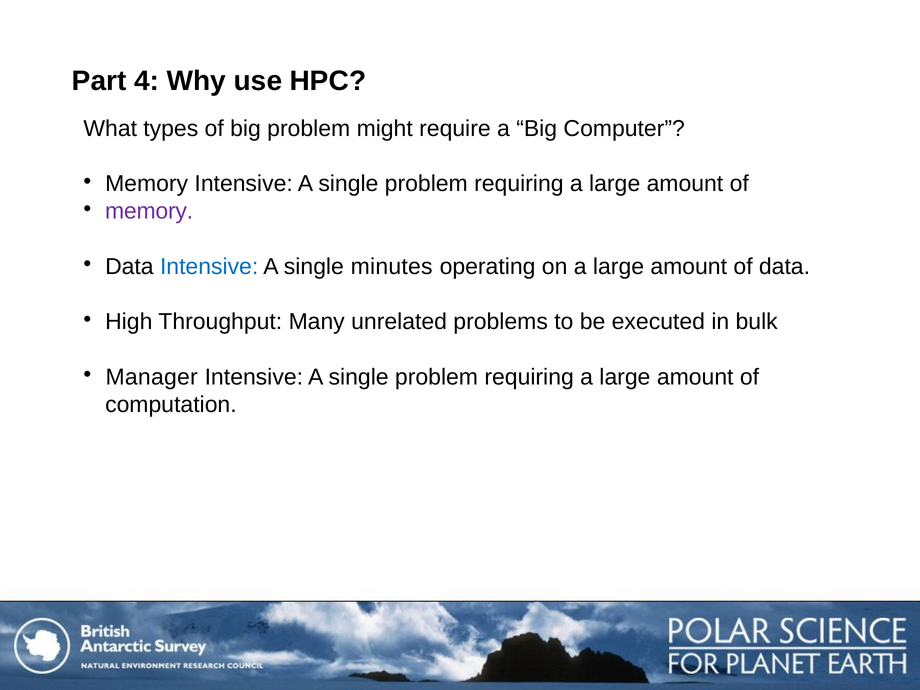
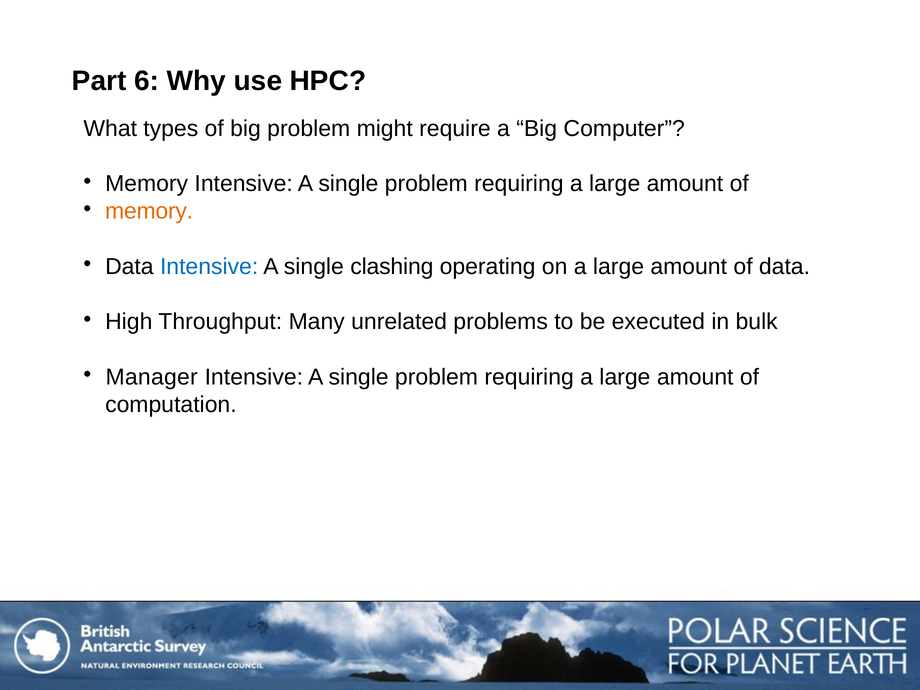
4: 4 -> 6
memory at (149, 211) colour: purple -> orange
minutes: minutes -> clashing
